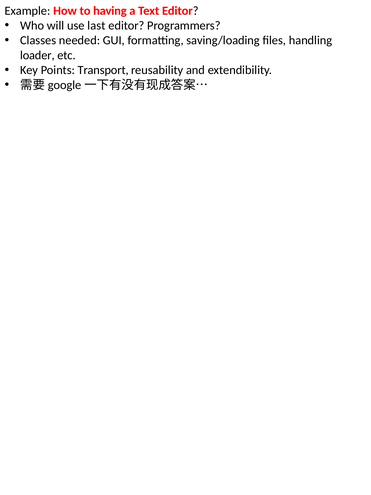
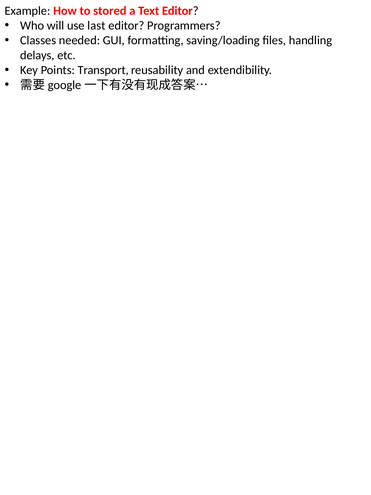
having: having -> stored
loader: loader -> delays
